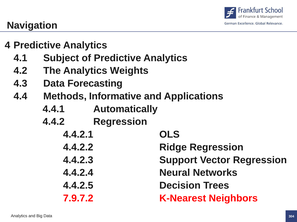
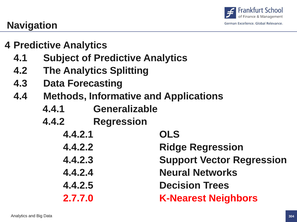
Weights: Weights -> Splitting
Automatically: Automatically -> Generalizable
7.9.7.2: 7.9.7.2 -> 2.7.7.0
